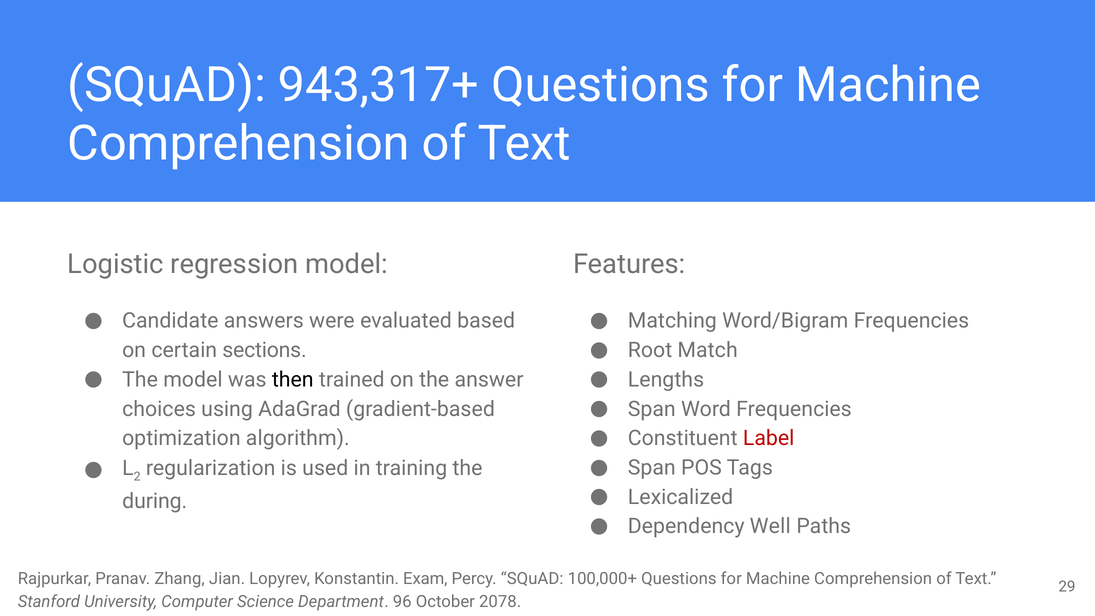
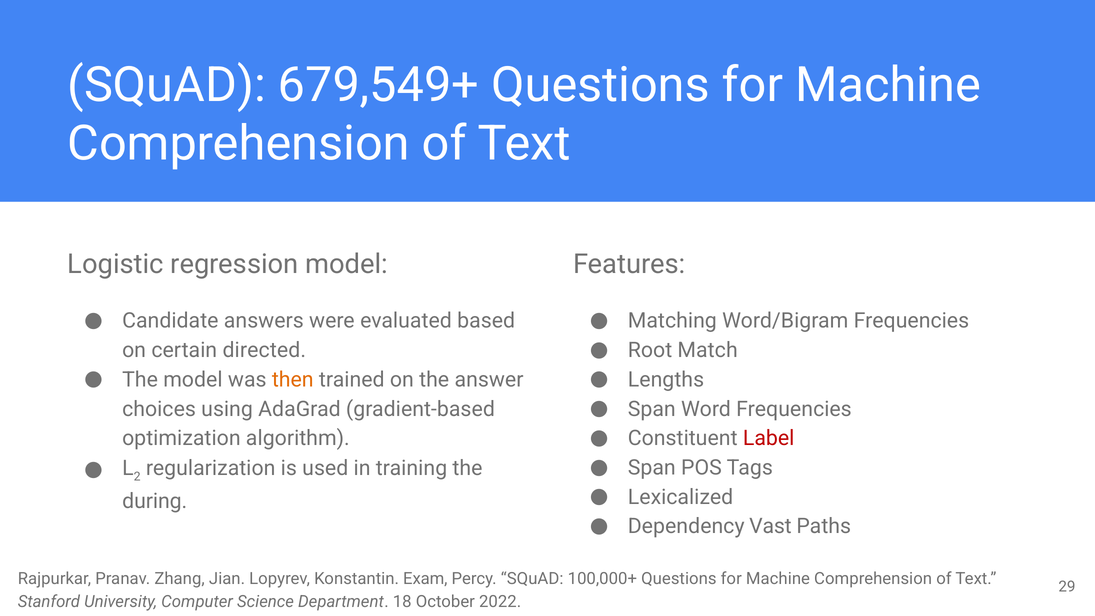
943,317+: 943,317+ -> 679,549+
sections: sections -> directed
then colour: black -> orange
Well: Well -> Vast
96: 96 -> 18
2078: 2078 -> 2022
